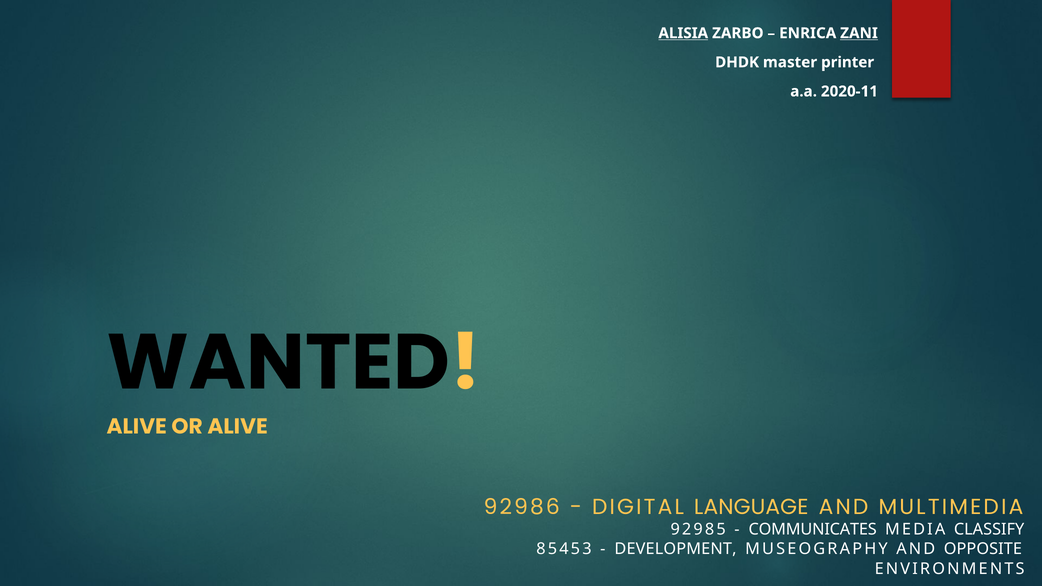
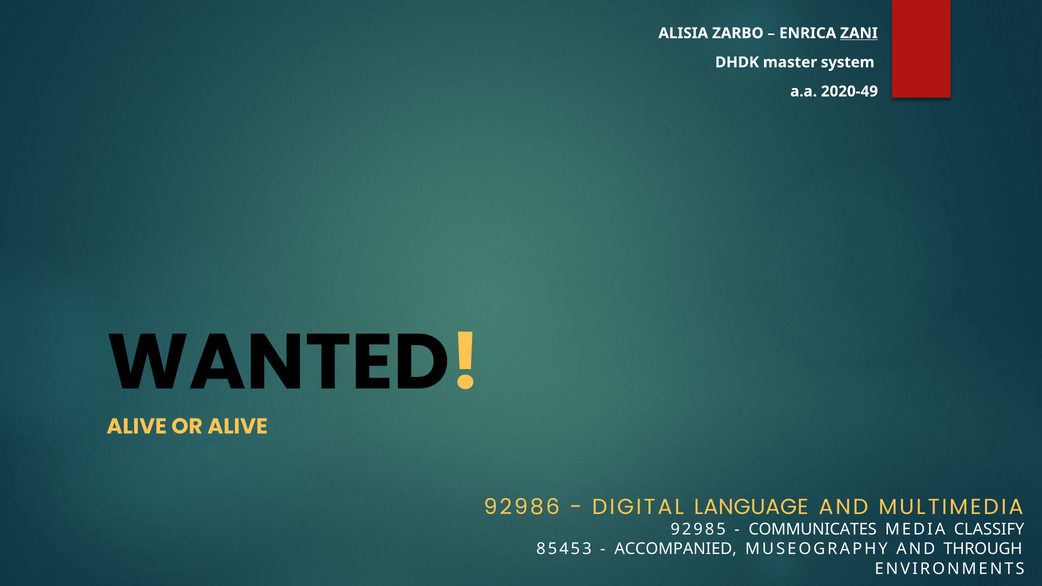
ALISIA underline: present -> none
printer: printer -> system
2020-11: 2020-11 -> 2020-49
DEVELOPMENT: DEVELOPMENT -> ACCOMPANIED
OPPOSITE: OPPOSITE -> THROUGH
